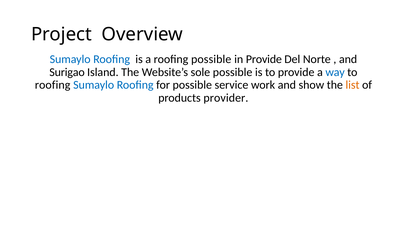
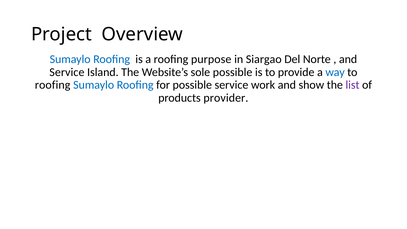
roofing possible: possible -> purpose
in Provide: Provide -> Siargao
Surigao at (67, 72): Surigao -> Service
list colour: orange -> purple
